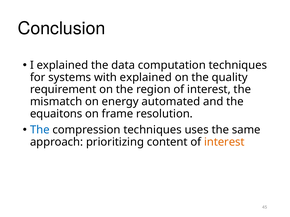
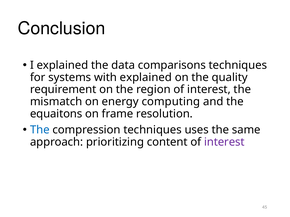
computation: computation -> comparisons
automated: automated -> computing
interest at (224, 142) colour: orange -> purple
